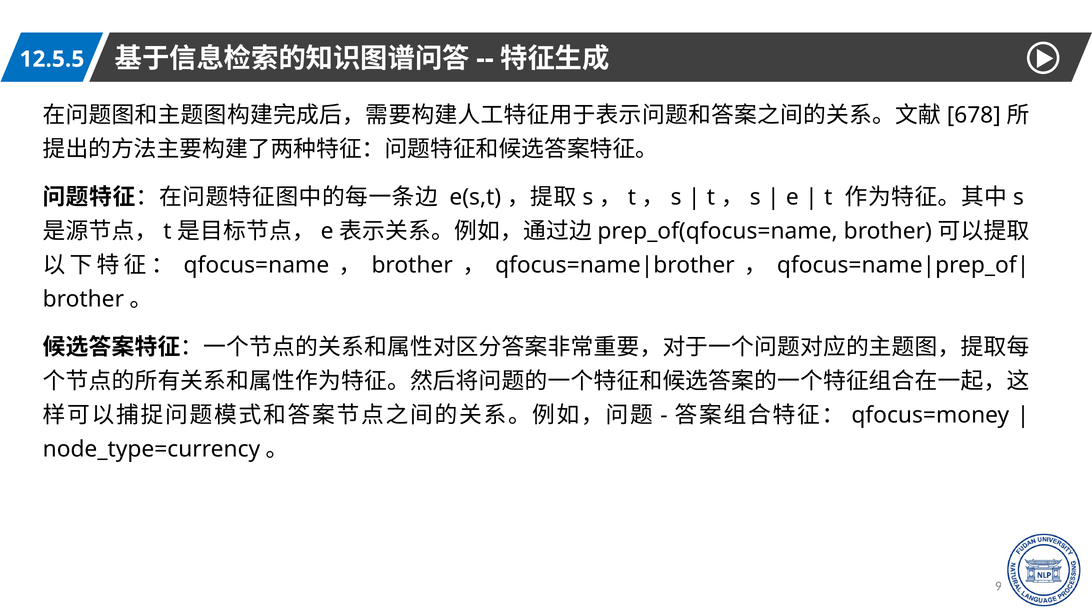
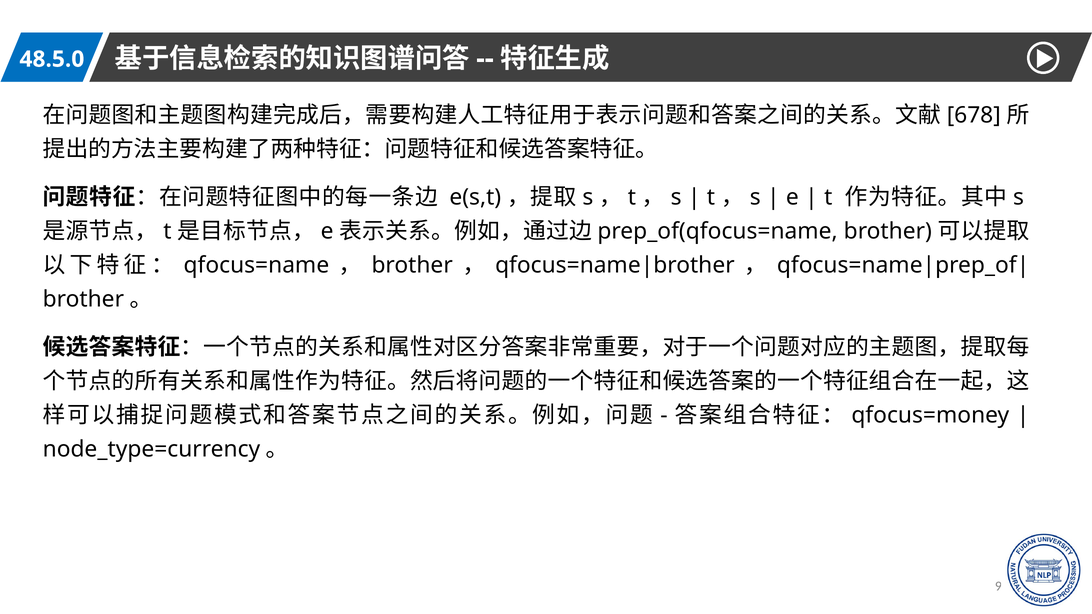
12.5.5: 12.5.5 -> 48.5.0
